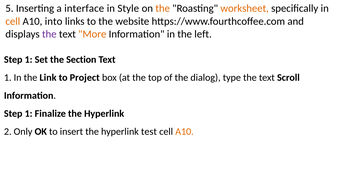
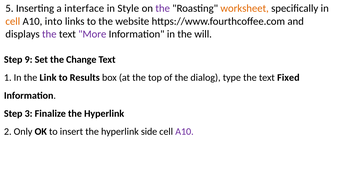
the at (163, 8) colour: orange -> purple
More colour: orange -> purple
left: left -> will
1 at (29, 59): 1 -> 9
Section: Section -> Change
Project: Project -> Results
Scroll: Scroll -> Fixed
1 at (29, 114): 1 -> 3
test: test -> side
A10 at (184, 132) colour: orange -> purple
